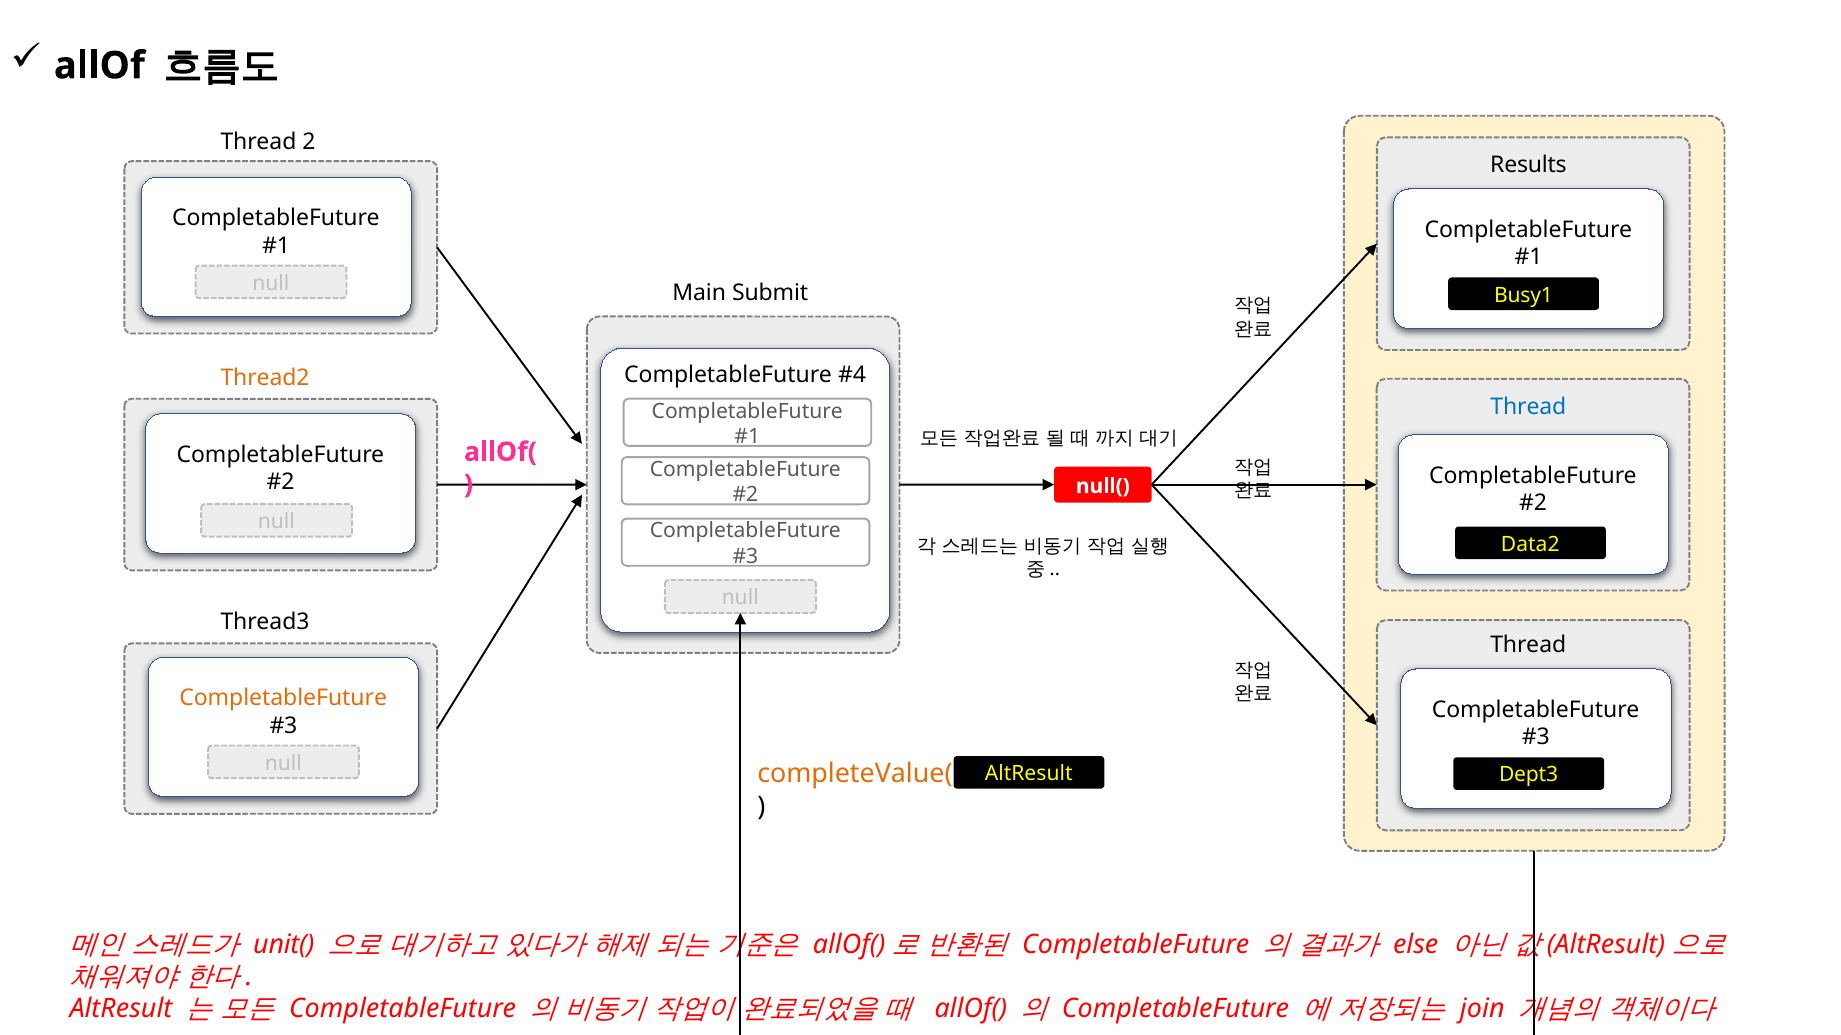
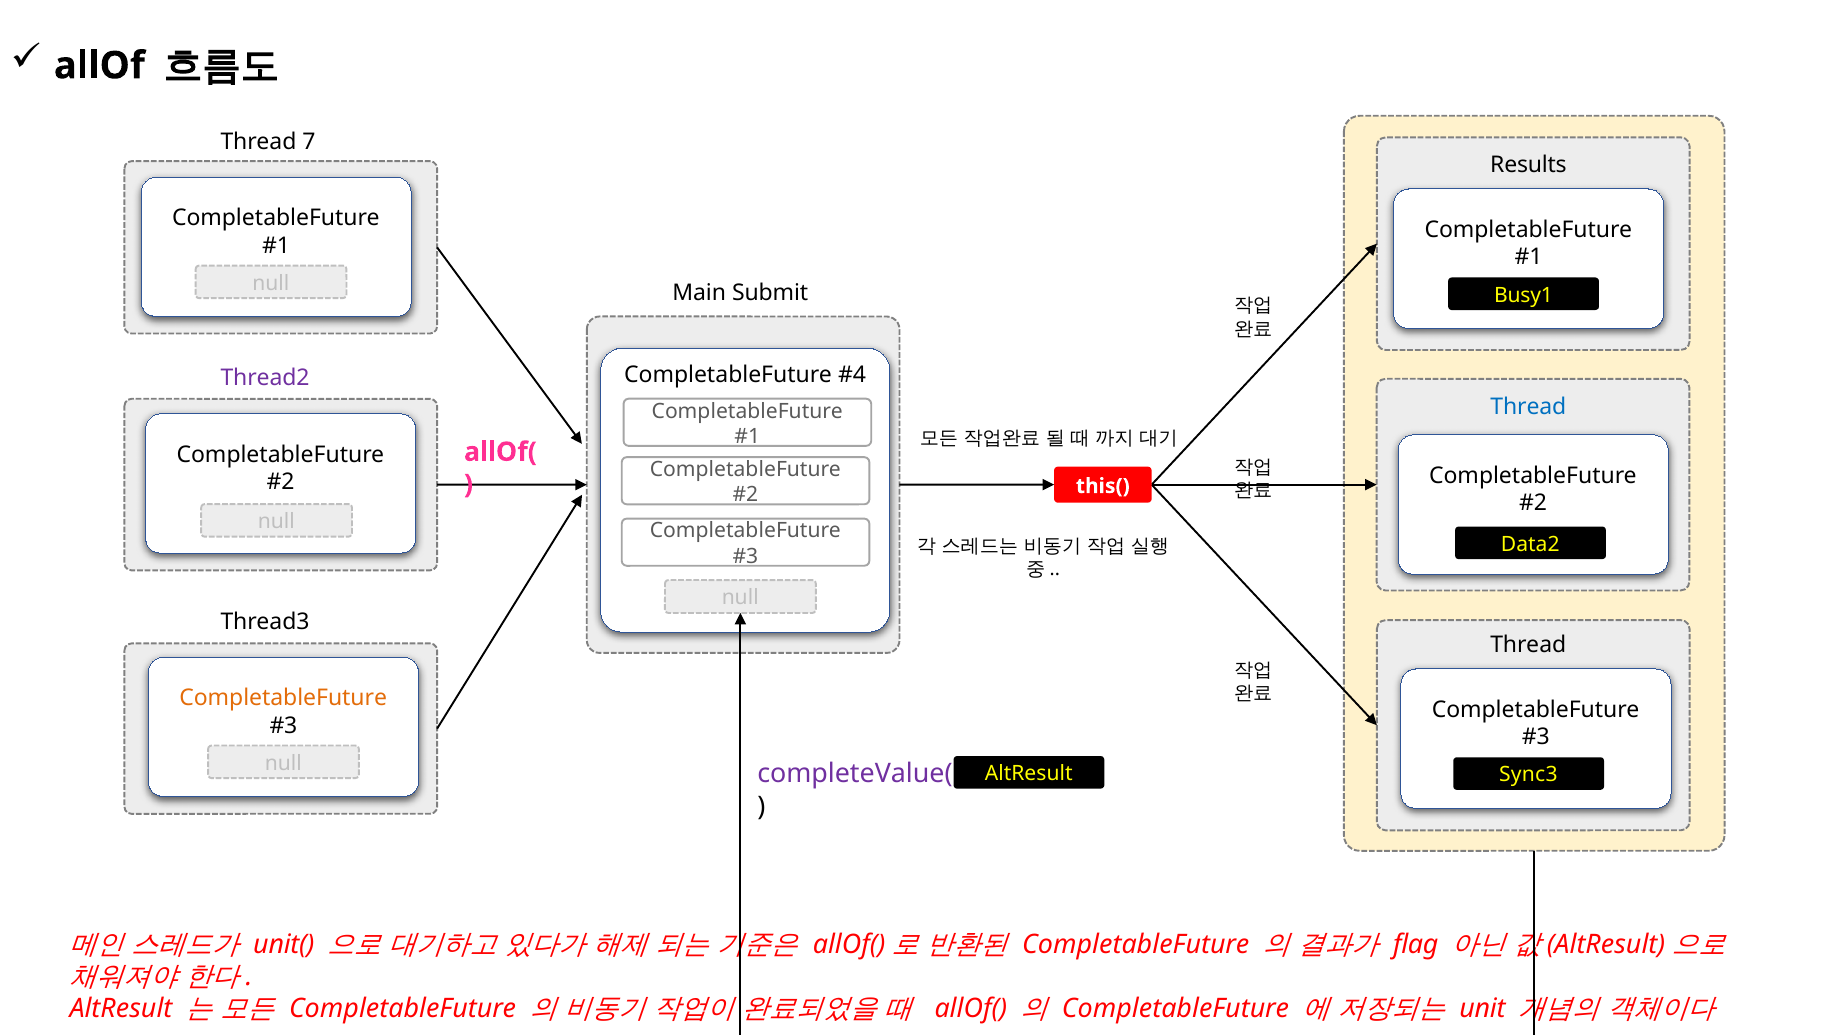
2: 2 -> 7
Thread2 colour: orange -> purple
null(: null( -> this(
completeValue( colour: orange -> purple
Dept3: Dept3 -> Sync3
else: else -> flag
join: join -> unit
